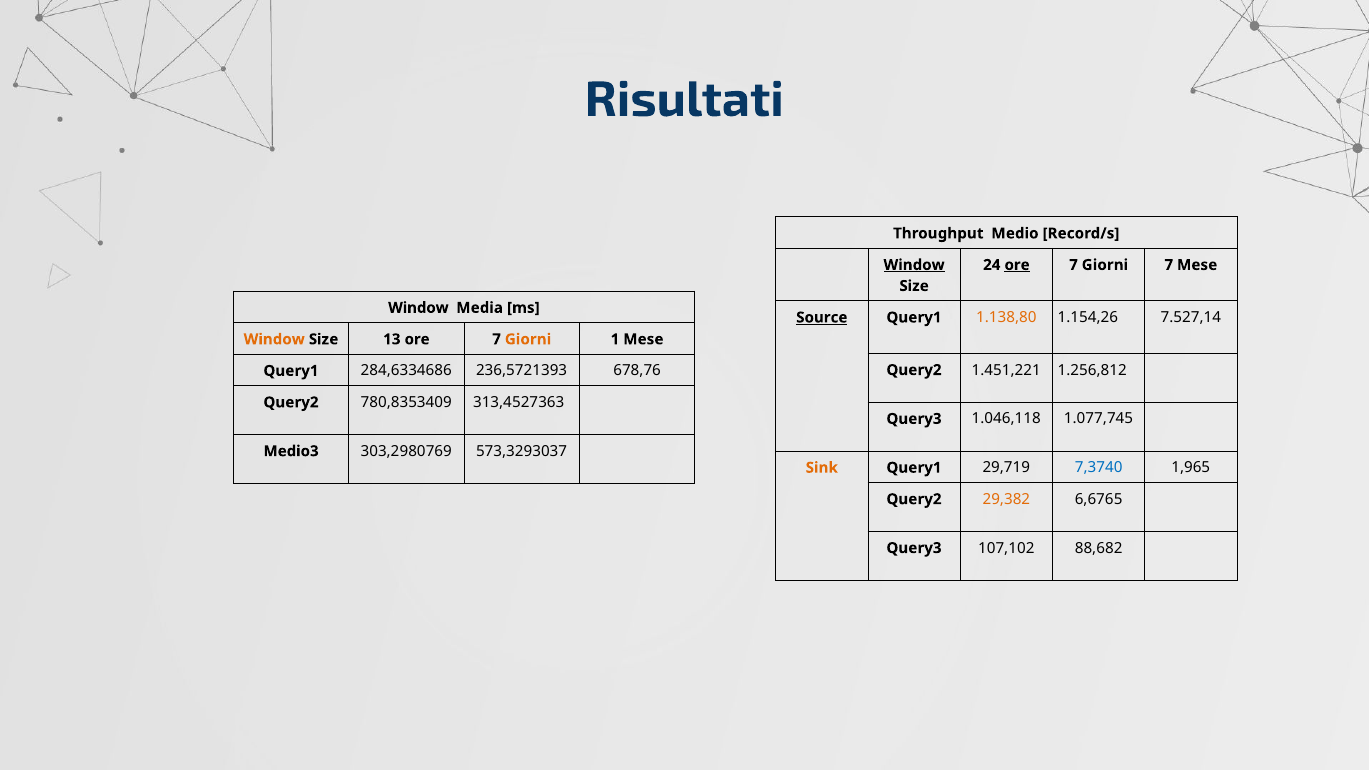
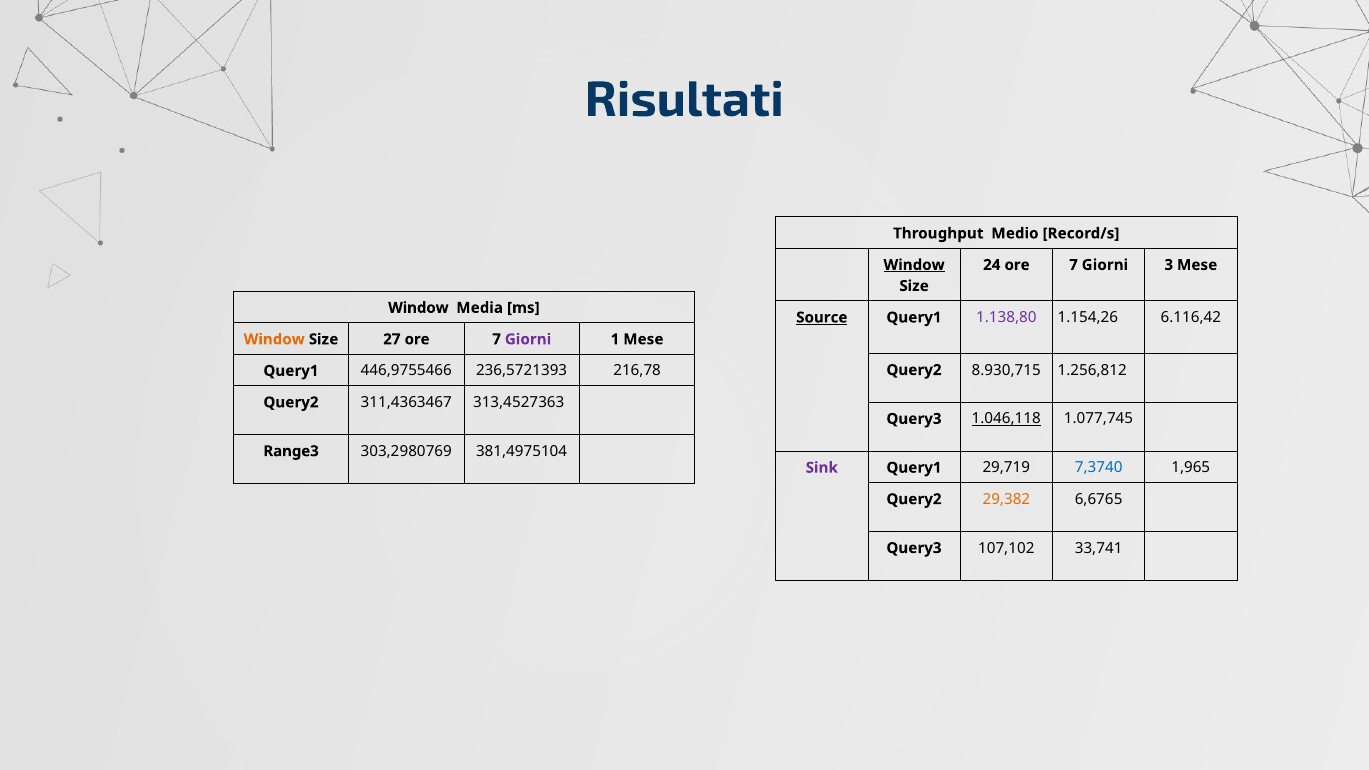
ore at (1017, 265) underline: present -> none
Giorni 7: 7 -> 3
1.138,80 colour: orange -> purple
7.527,14: 7.527,14 -> 6.116,42
13: 13 -> 27
Giorni at (528, 339) colour: orange -> purple
1.451,221: 1.451,221 -> 8.930,715
284,6334686: 284,6334686 -> 446,9755466
678,76: 678,76 -> 216,78
780,8353409: 780,8353409 -> 311,4363467
1.046,118 underline: none -> present
Medio3: Medio3 -> Range3
573,3293037: 573,3293037 -> 381,4975104
Sink colour: orange -> purple
88,682: 88,682 -> 33,741
